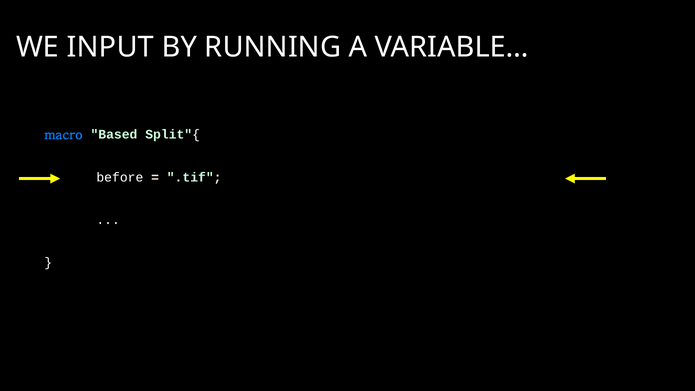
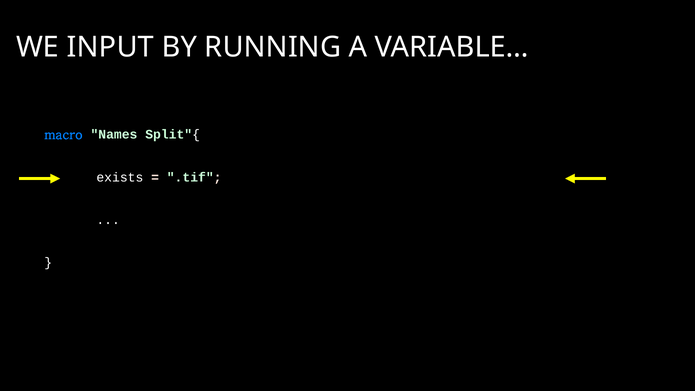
Based: Based -> Names
before: before -> exists
